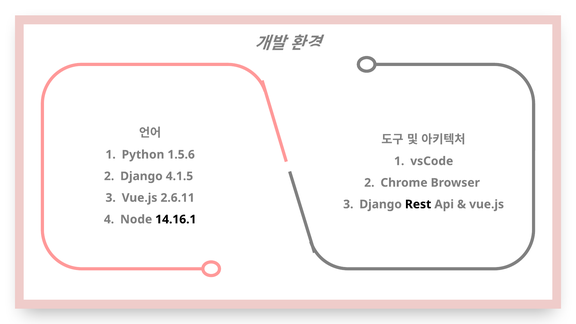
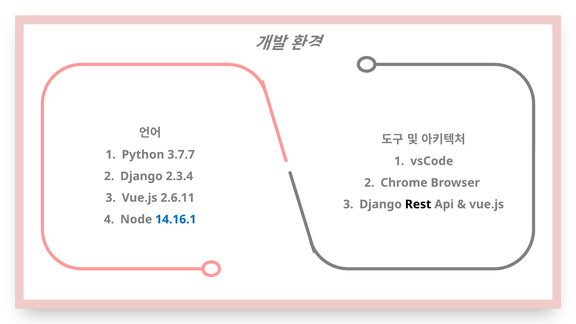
1.5.6: 1.5.6 -> 3.7.7
4.1.5: 4.1.5 -> 2.3.4
14.16.1 colour: black -> blue
